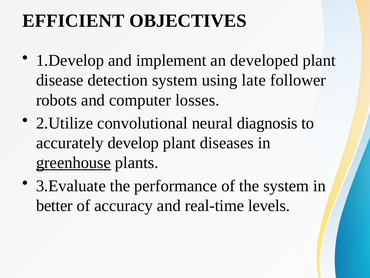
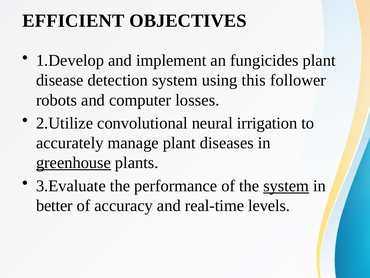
developed: developed -> fungicides
late: late -> this
diagnosis: diagnosis -> irrigation
develop: develop -> manage
system at (286, 185) underline: none -> present
